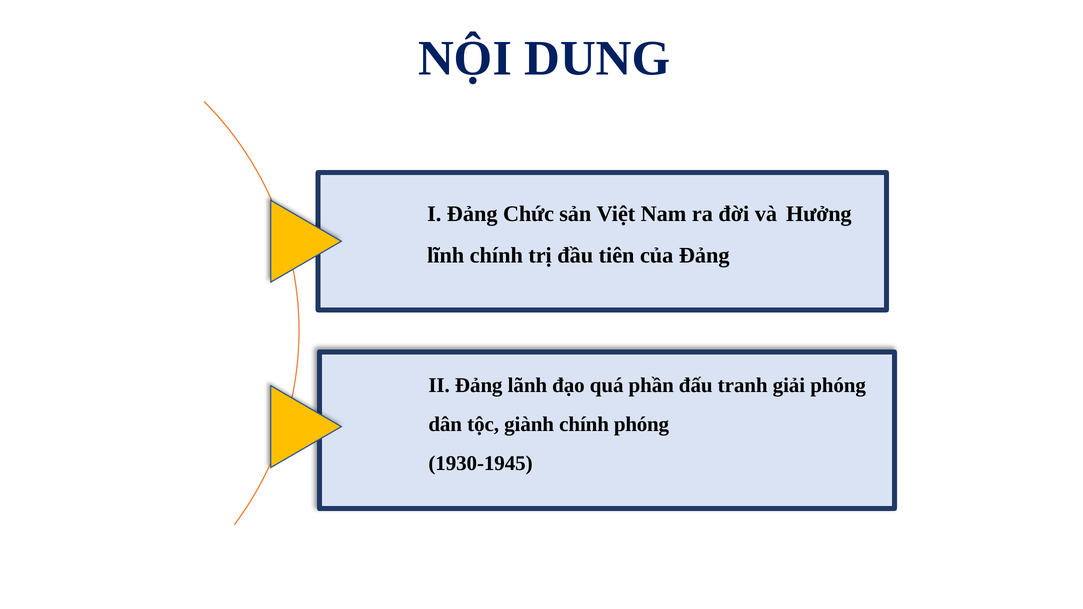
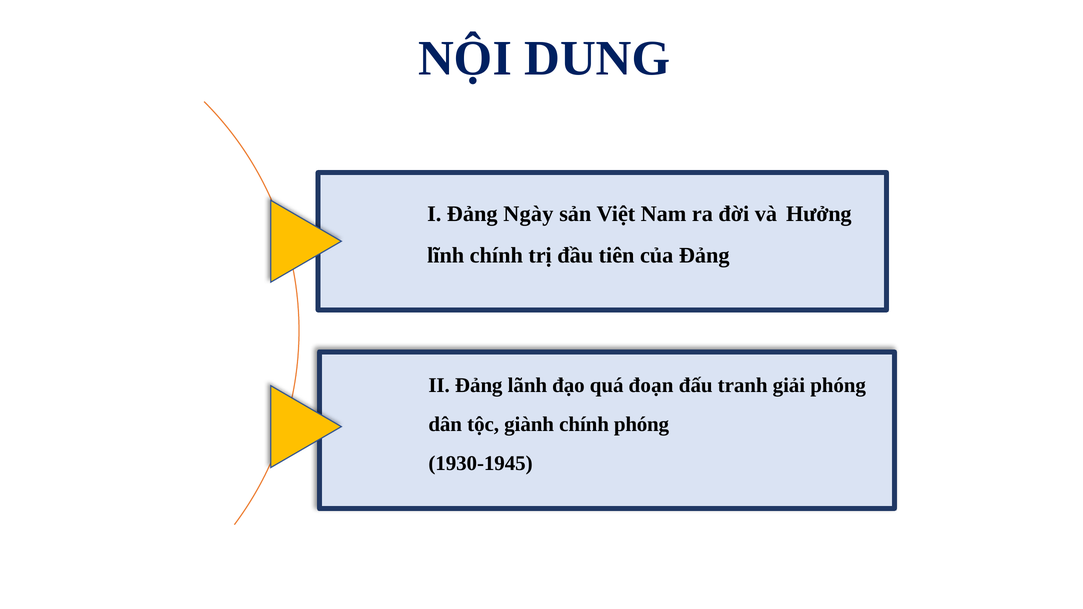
Chức: Chức -> Ngày
phần: phần -> đoạn
